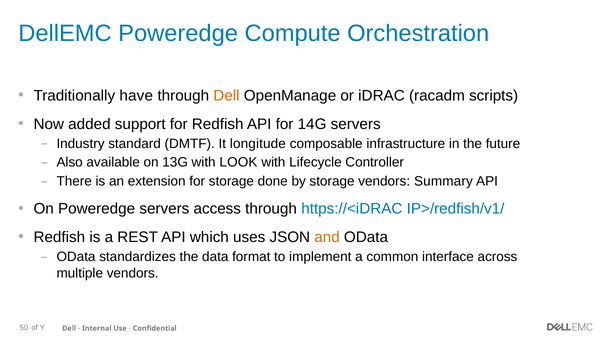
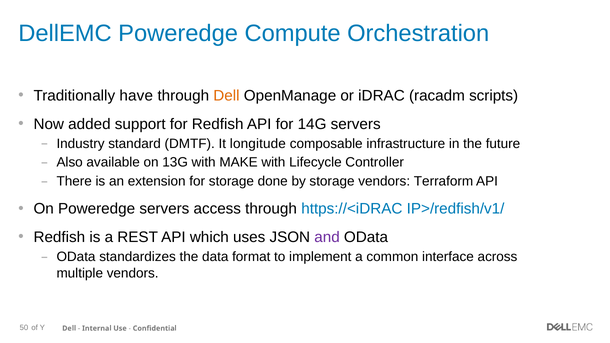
LOOK: LOOK -> MAKE
Summary: Summary -> Terraform
and colour: orange -> purple
